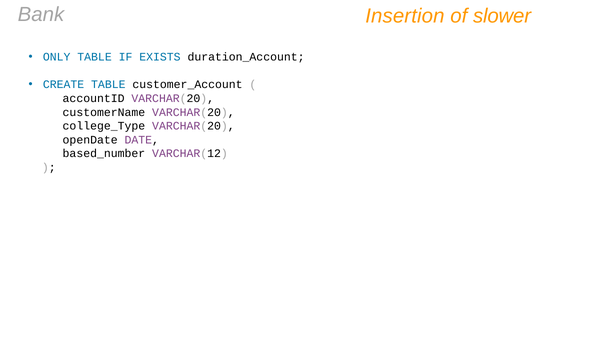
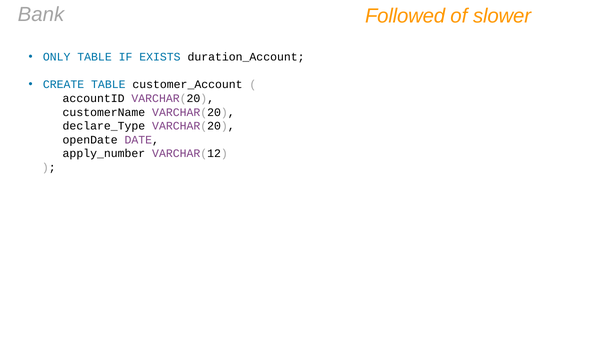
Insertion: Insertion -> Followed
college_Type: college_Type -> declare_Type
based_number: based_number -> apply_number
